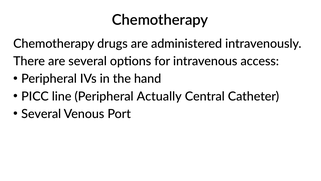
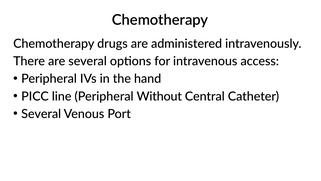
Actually: Actually -> Without
